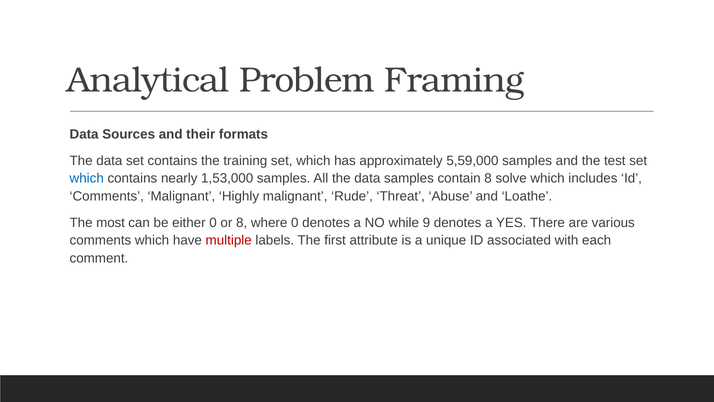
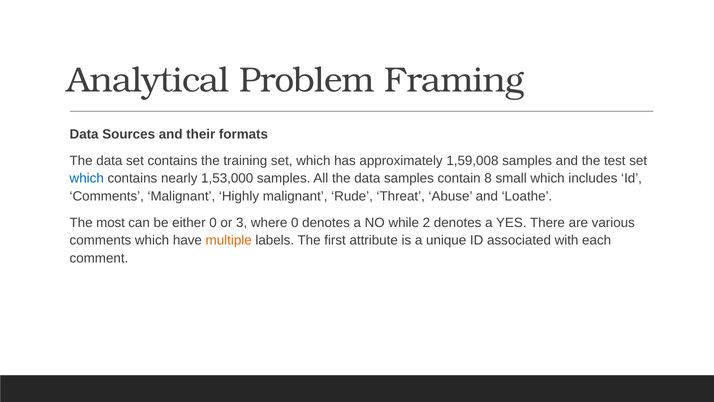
5,59,000: 5,59,000 -> 1,59,008
solve: solve -> small
or 8: 8 -> 3
9: 9 -> 2
multiple colour: red -> orange
